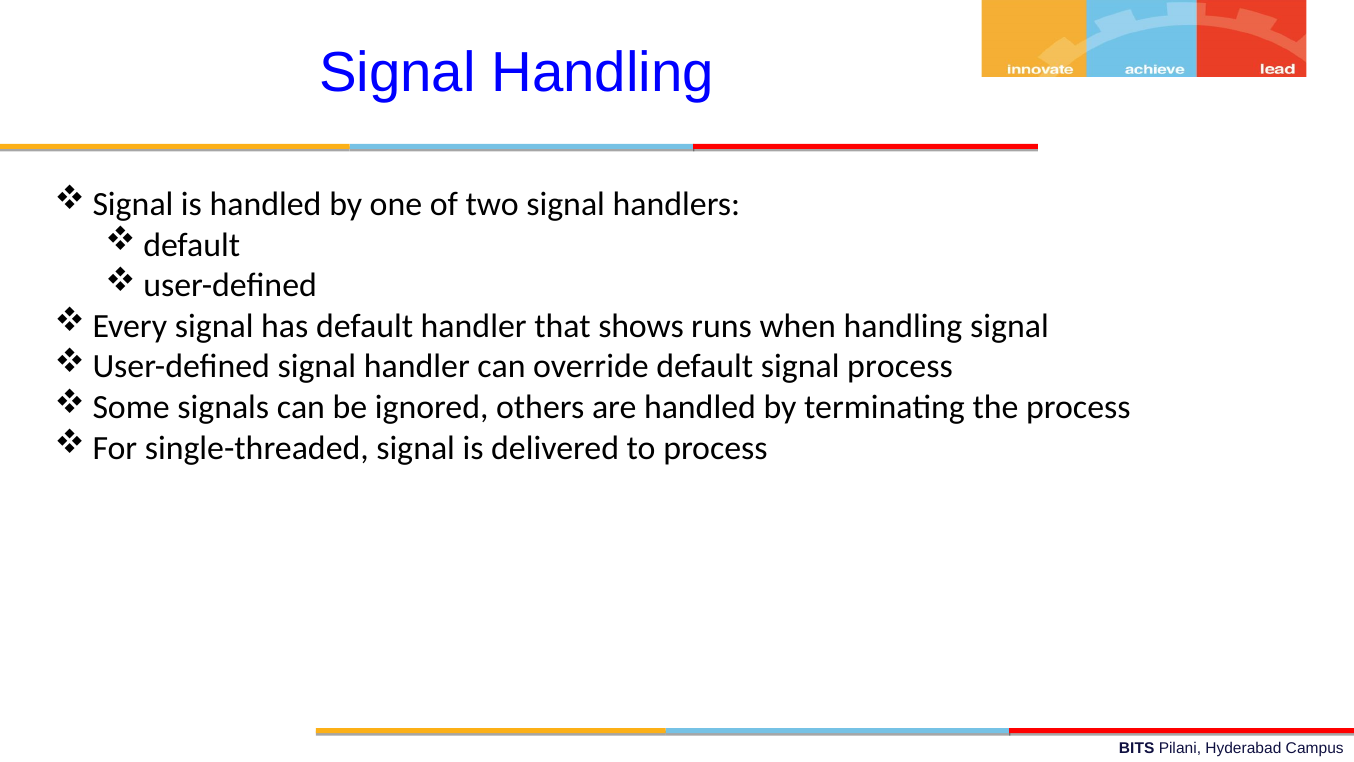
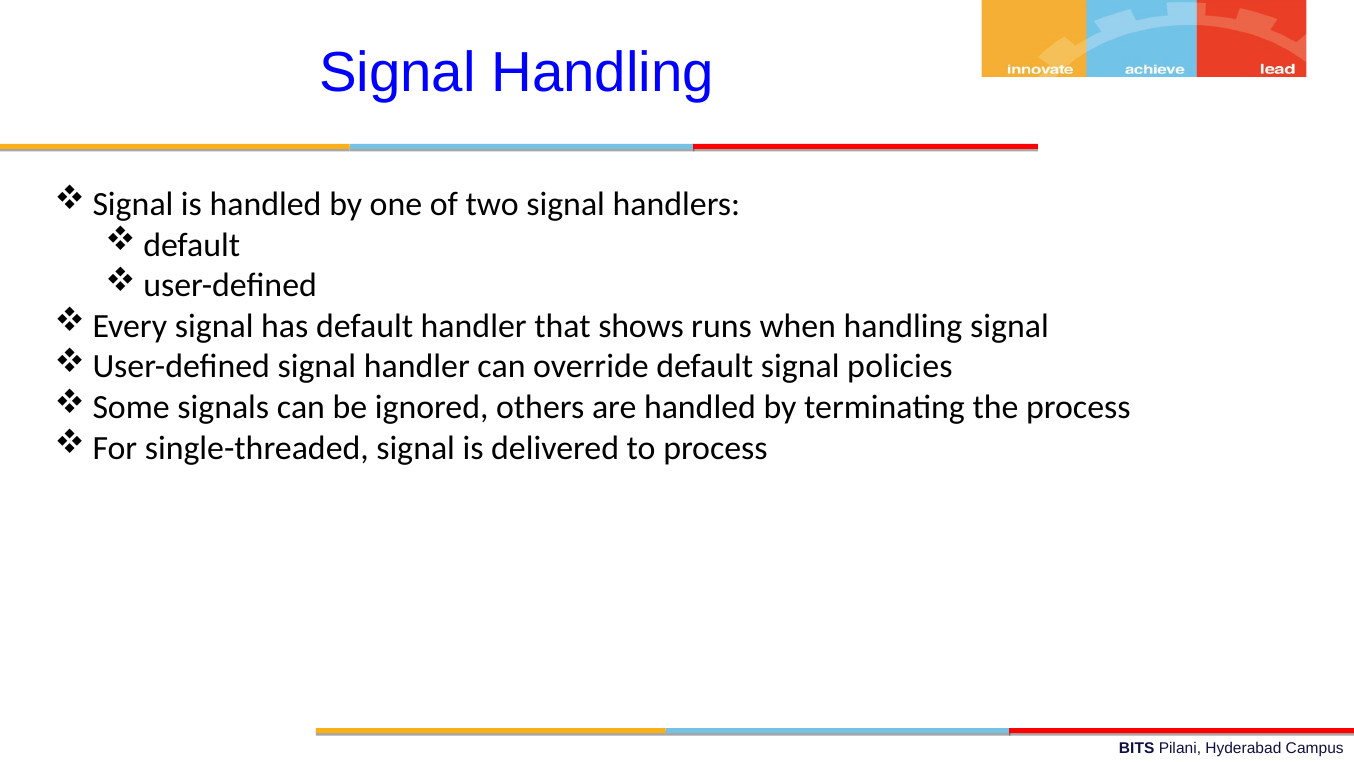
signal process: process -> policies
